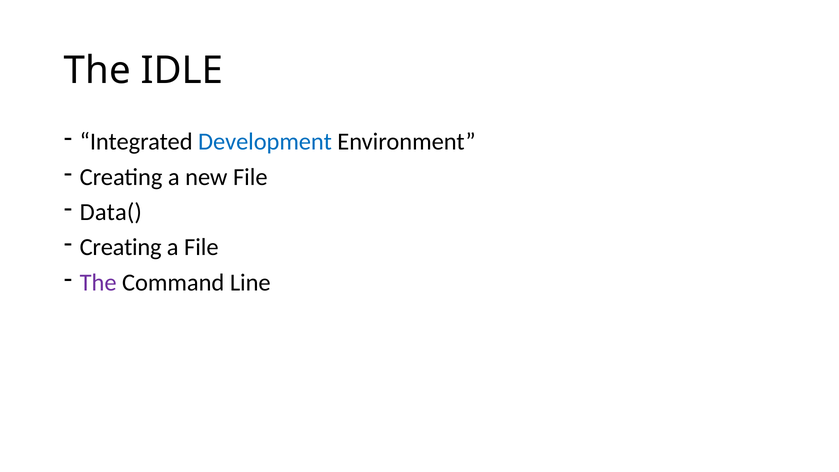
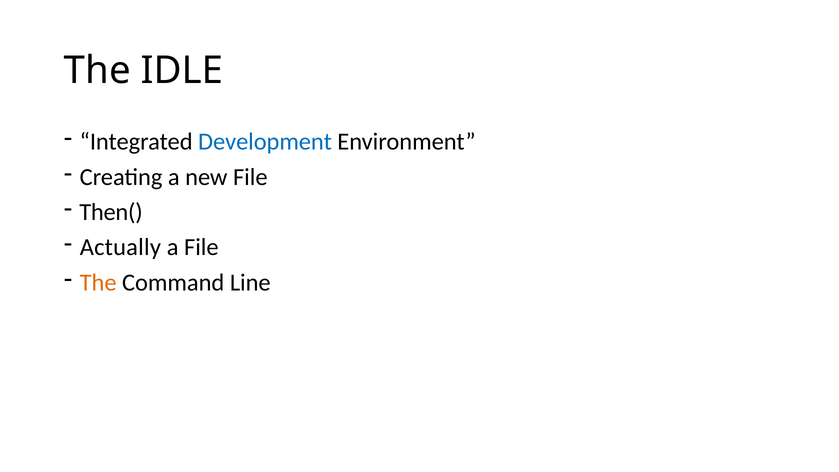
Data(: Data( -> Then(
Creating at (121, 247): Creating -> Actually
The at (98, 283) colour: purple -> orange
